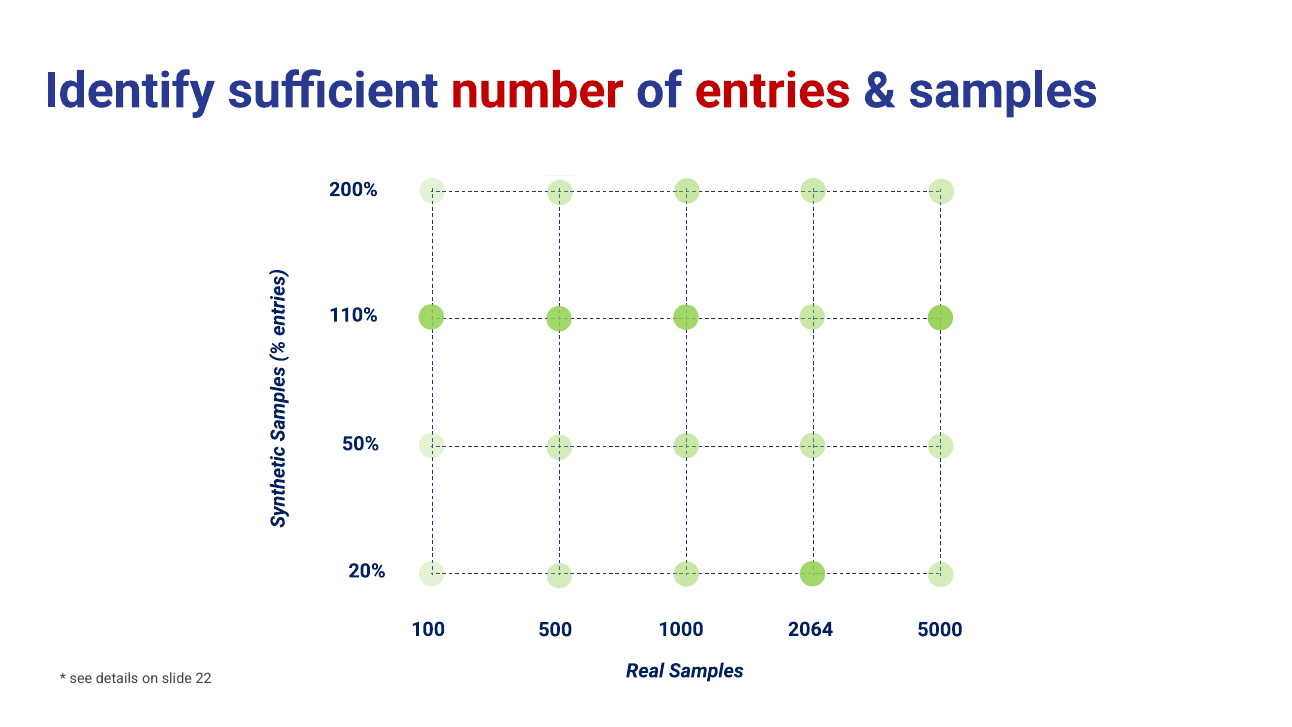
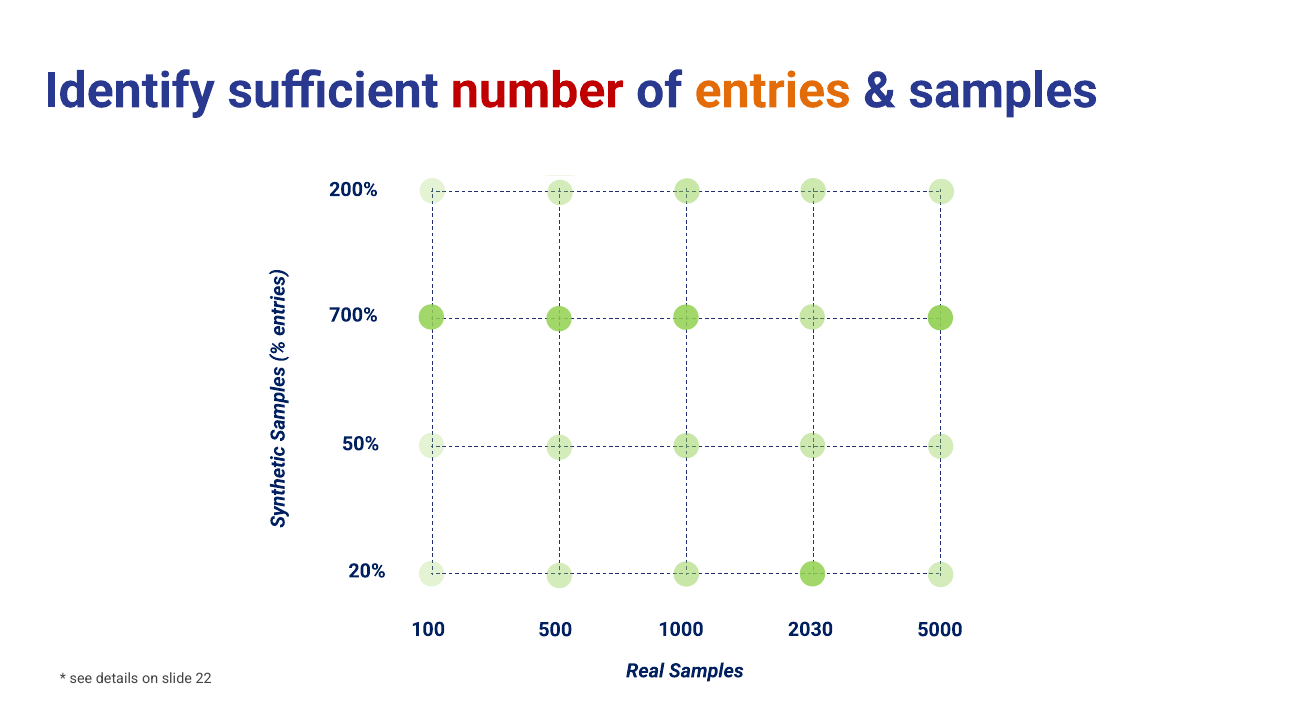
entries colour: red -> orange
110%: 110% -> 700%
2064: 2064 -> 2030
